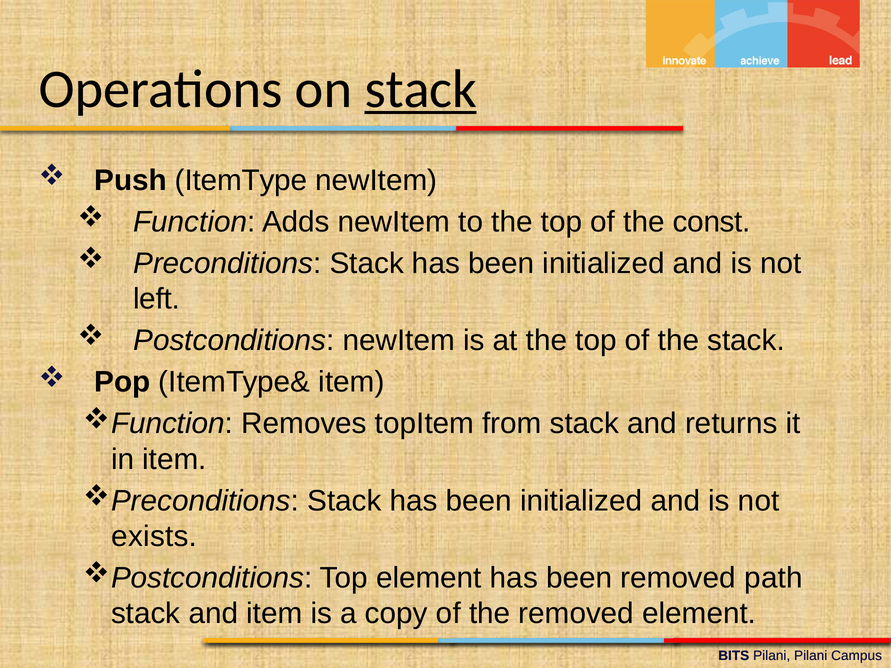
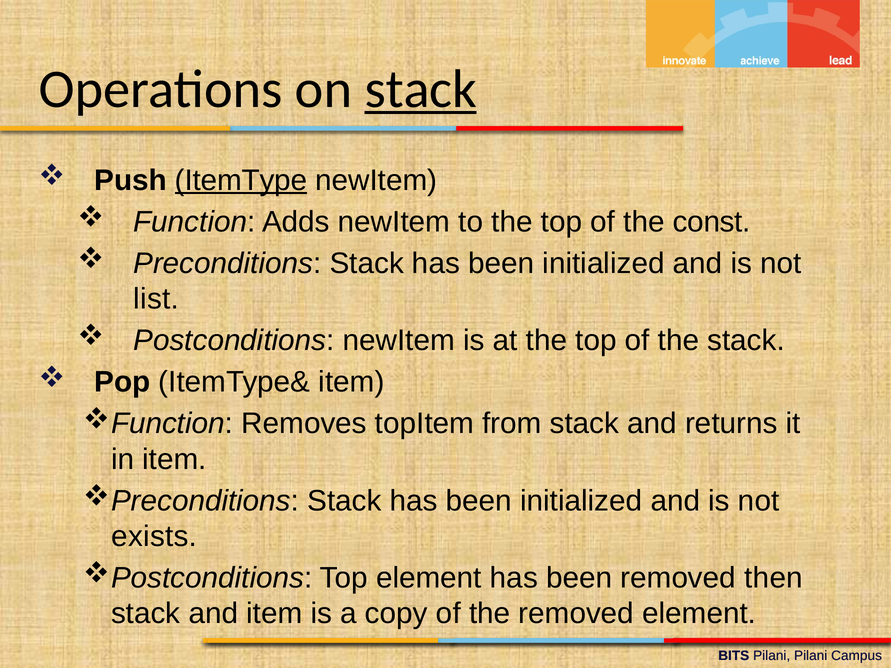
ItemType underline: none -> present
left: left -> list
path: path -> then
